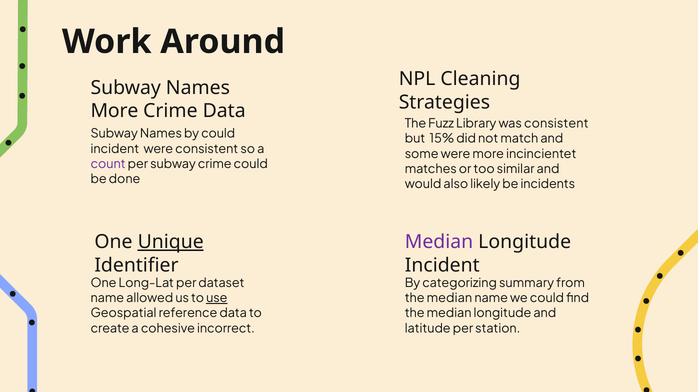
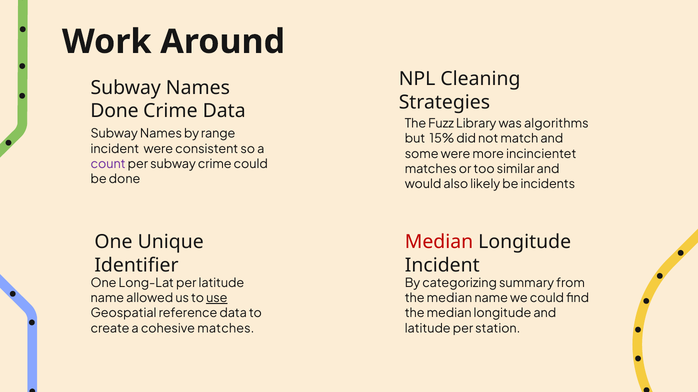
More at (114, 111): More -> Done
was consistent: consistent -> algorithms
by could: could -> range
Unique underline: present -> none
Median at (439, 242) colour: purple -> red
per dataset: dataset -> latitude
cohesive incorrect: incorrect -> matches
